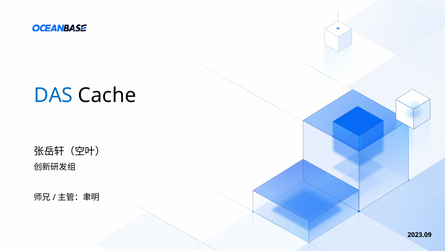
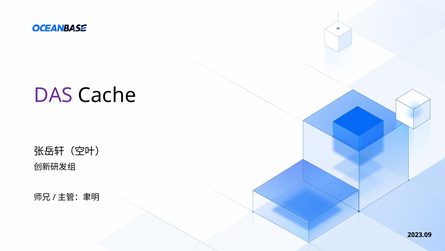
DAS colour: blue -> purple
